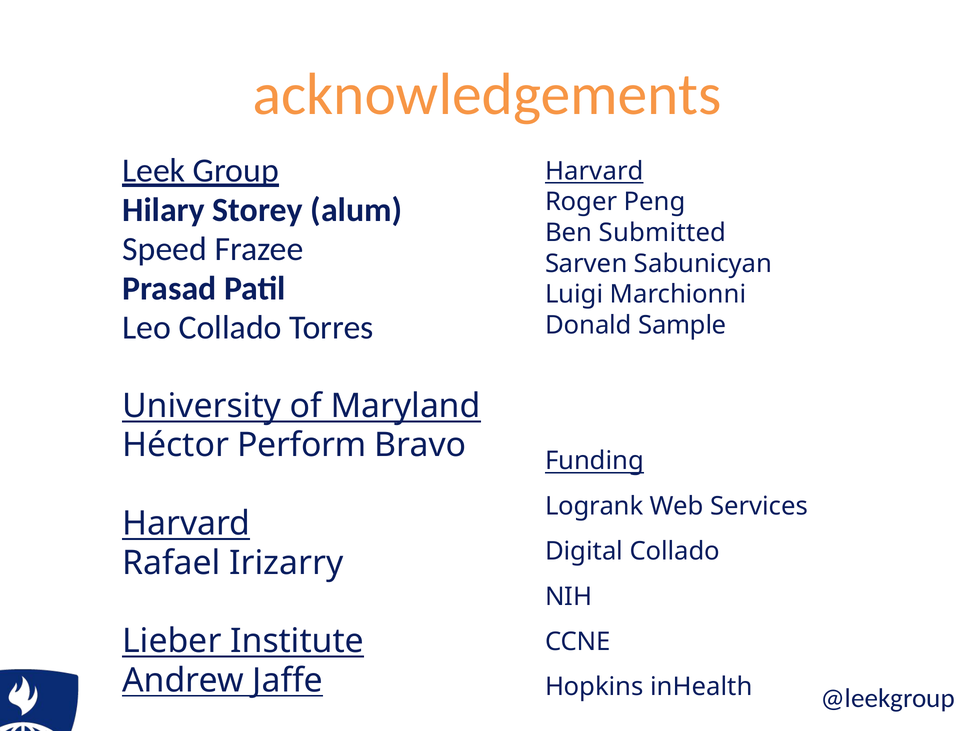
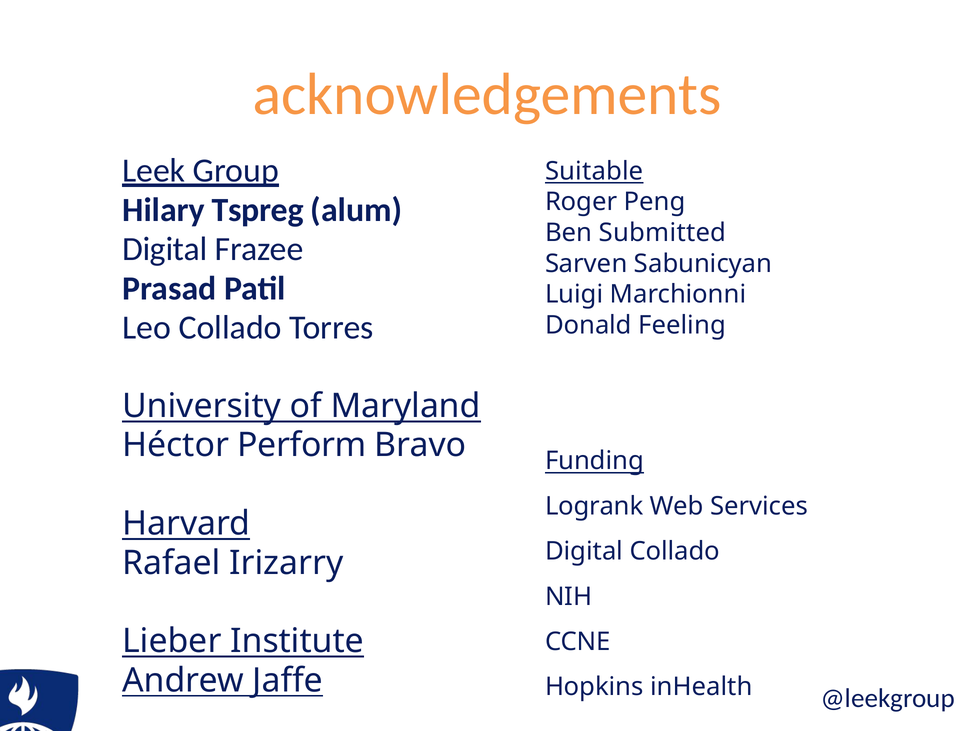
Harvard at (594, 171): Harvard -> Suitable
Storey: Storey -> Tspreg
Speed at (165, 249): Speed -> Digital
Sample: Sample -> Feeling
